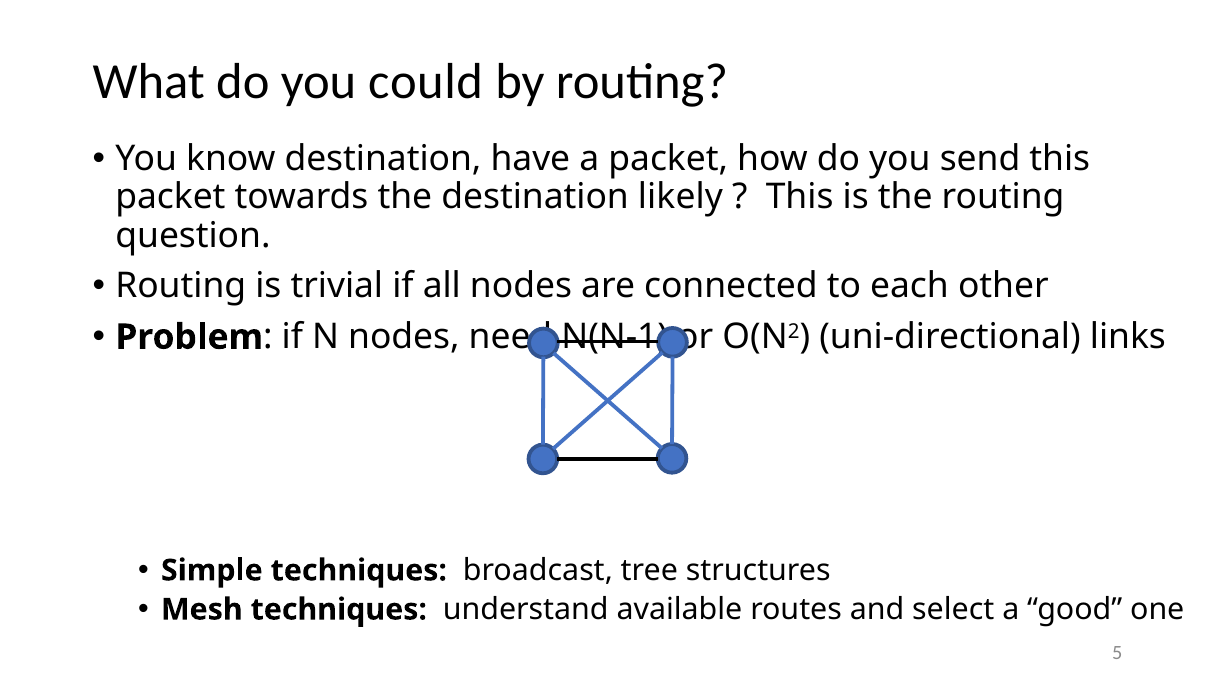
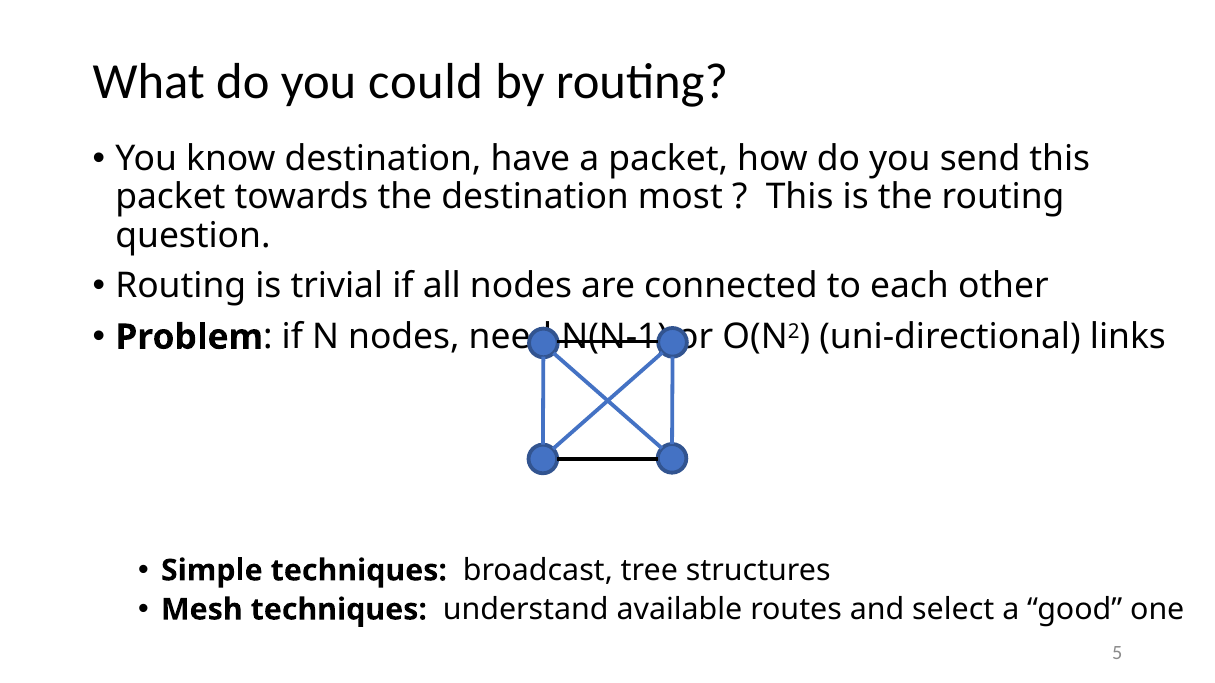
likely: likely -> most
